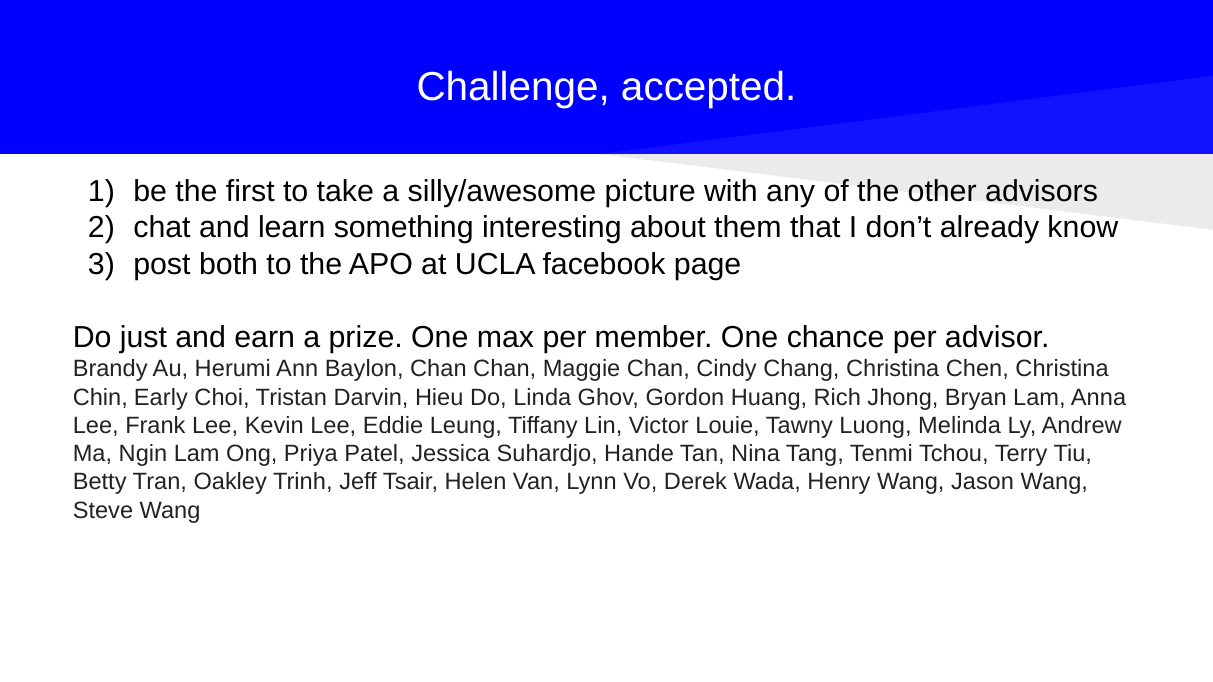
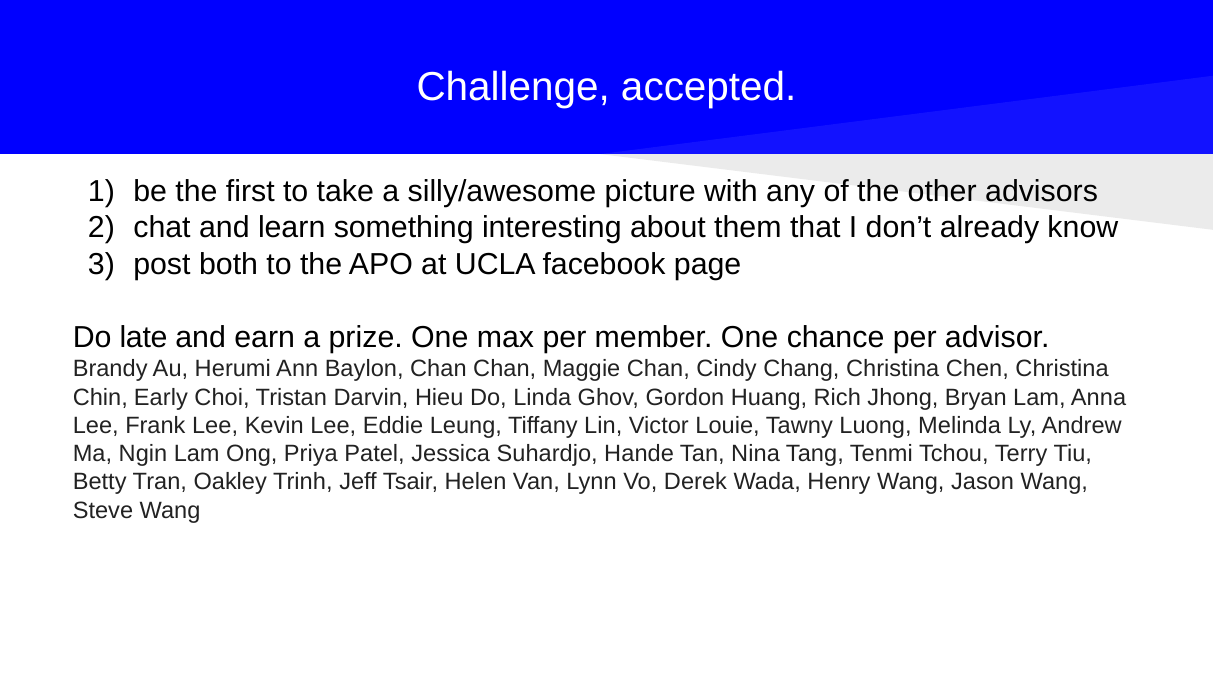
just: just -> late
